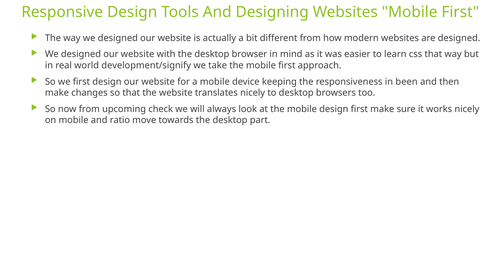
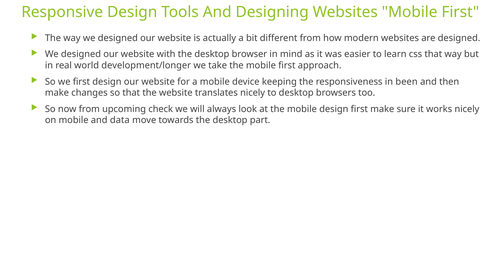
development/signify: development/signify -> development/longer
ratio: ratio -> data
